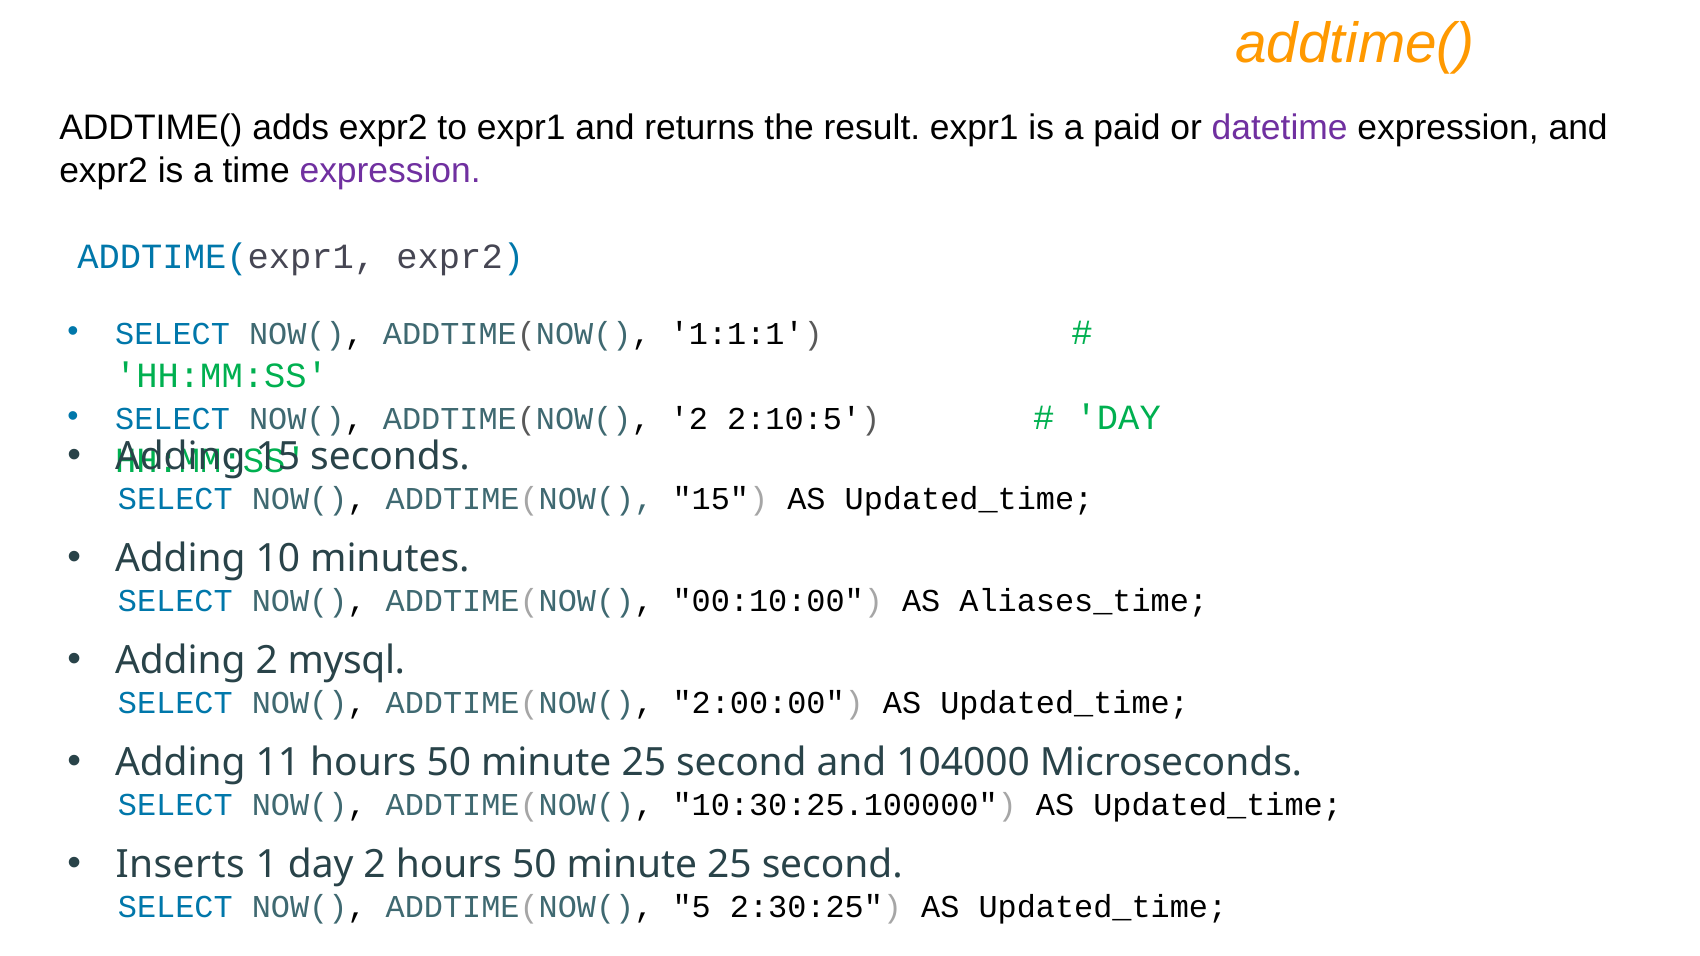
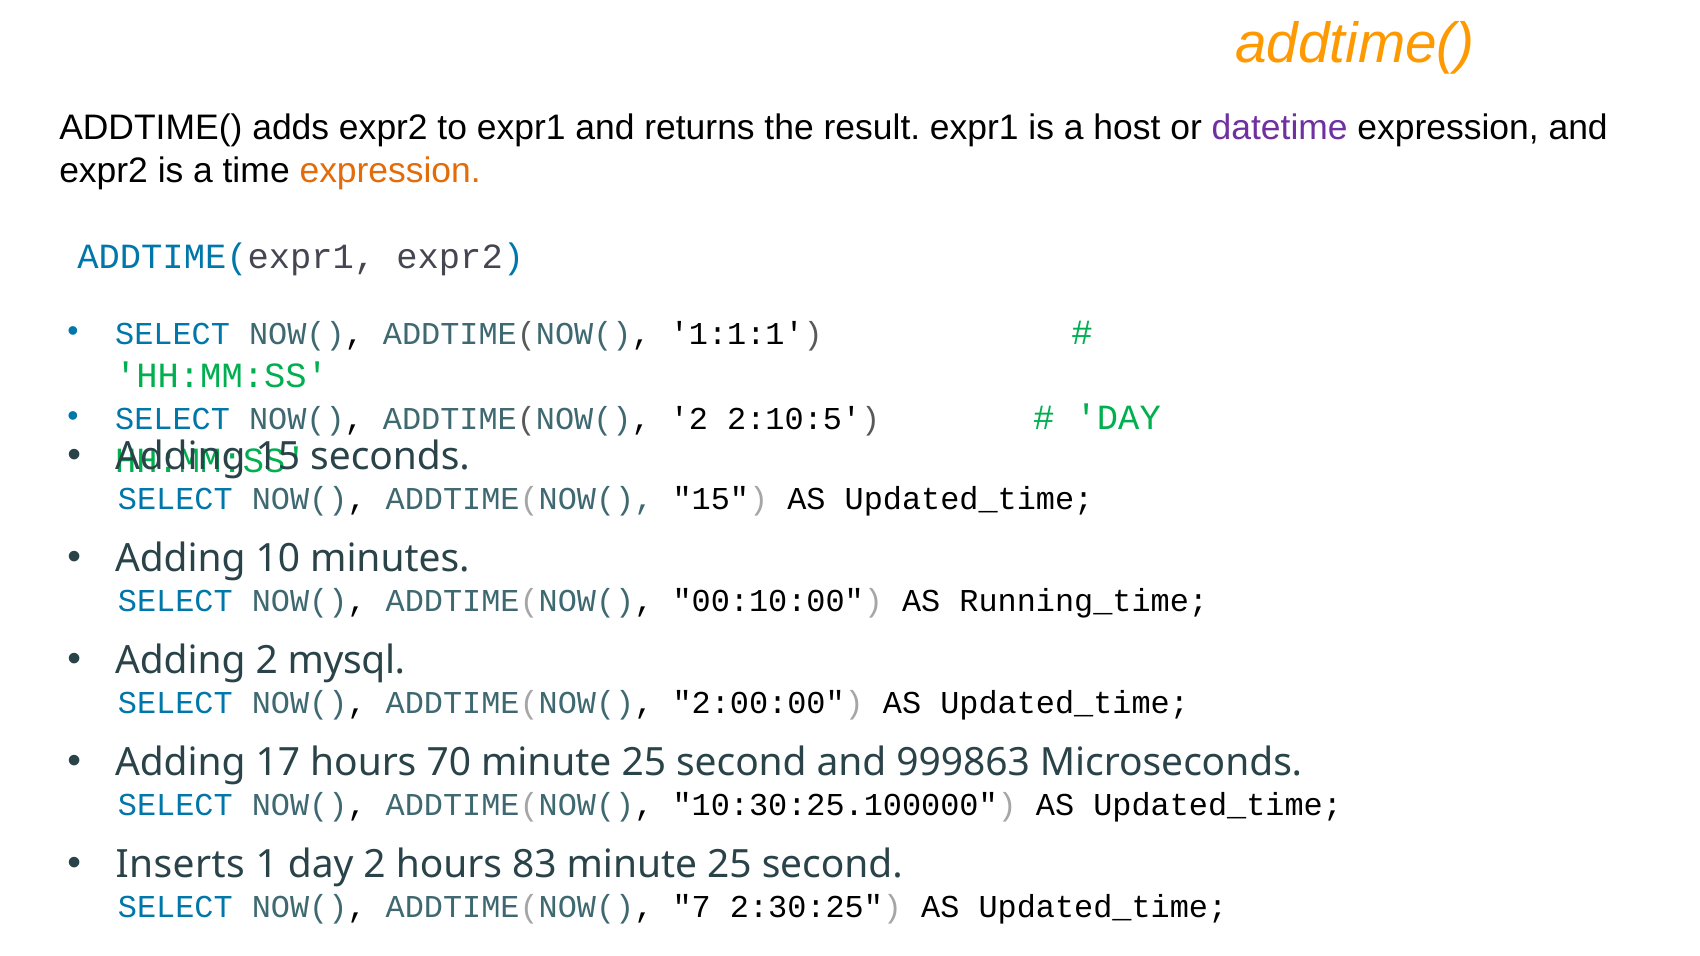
paid: paid -> host
expression at (390, 170) colour: purple -> orange
Aliases_time: Aliases_time -> Running_time
11: 11 -> 17
50 at (449, 763): 50 -> 70
104000: 104000 -> 999863
2 hours 50: 50 -> 83
5: 5 -> 7
